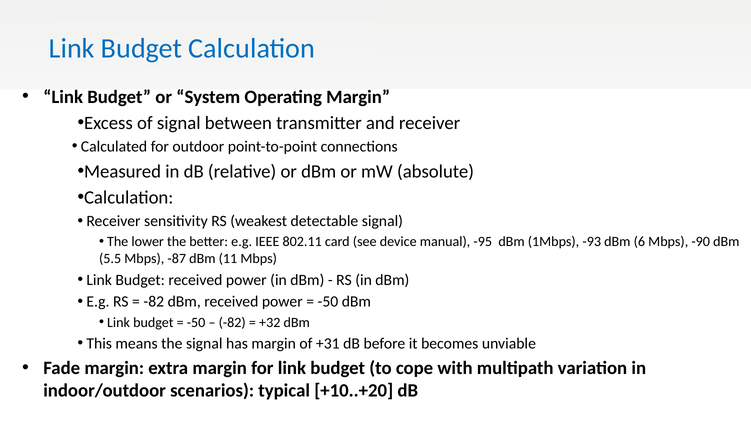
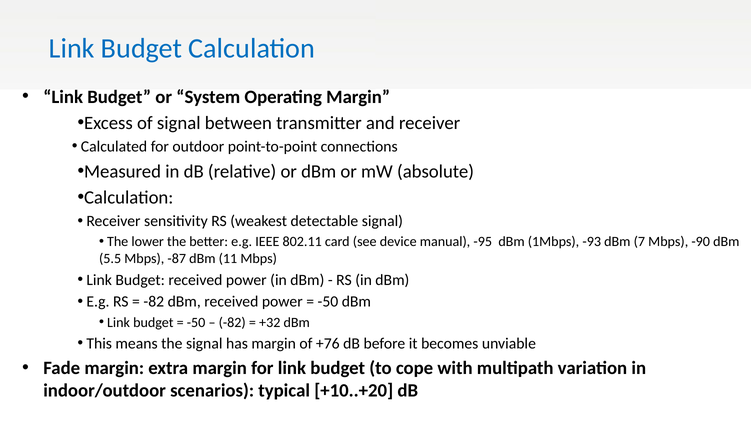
6: 6 -> 7
+31: +31 -> +76
